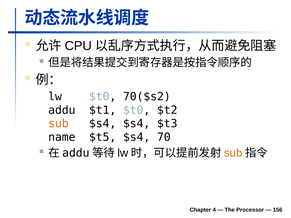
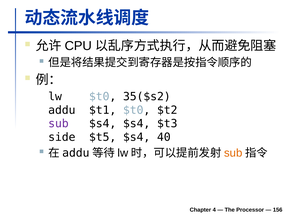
70($s2: 70($s2 -> 35($s2
sub at (59, 124) colour: orange -> purple
name: name -> side
70: 70 -> 40
